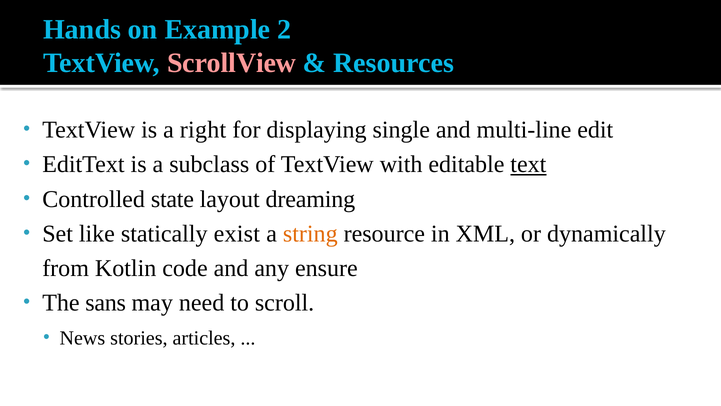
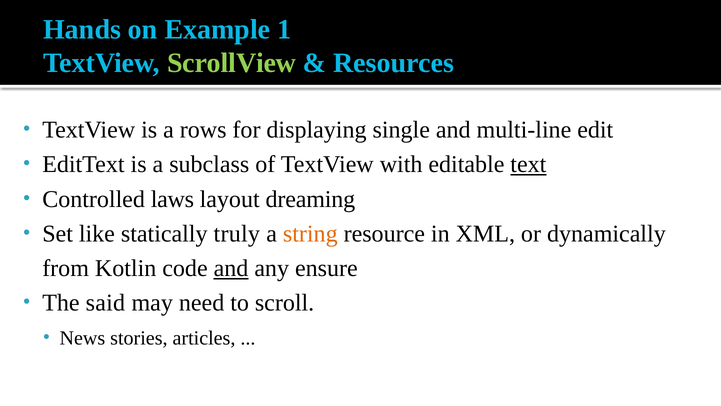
2: 2 -> 1
ScrollView colour: pink -> light green
right: right -> rows
state: state -> laws
exist: exist -> truly
and at (231, 268) underline: none -> present
sans: sans -> said
